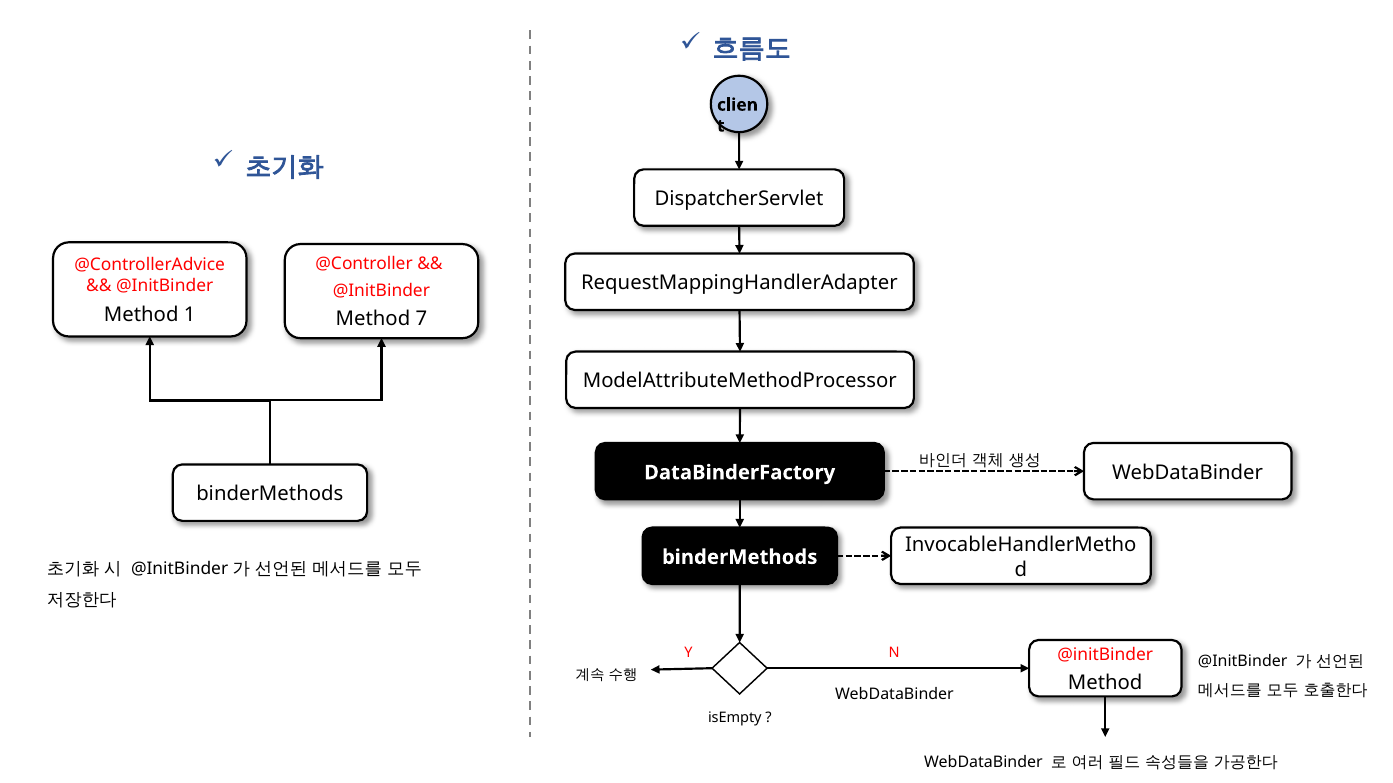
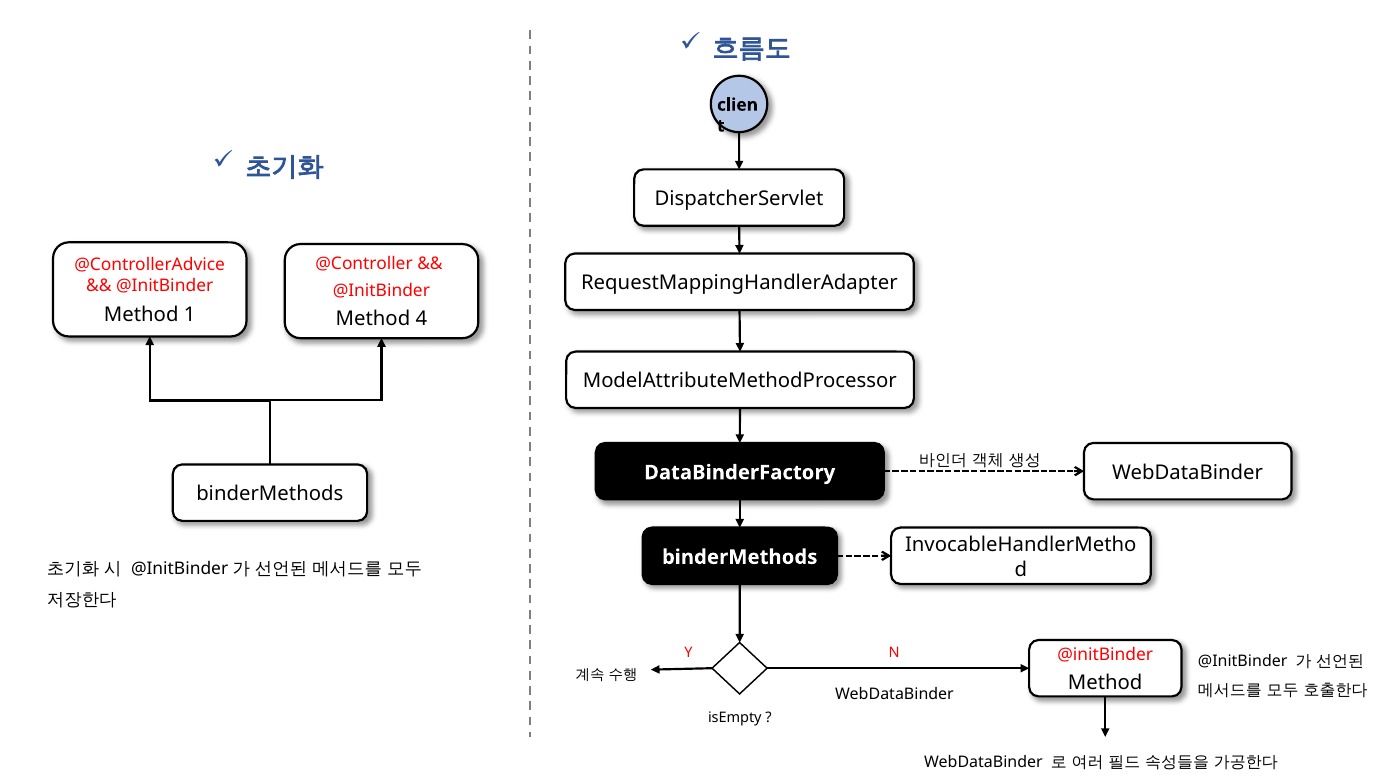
7: 7 -> 4
